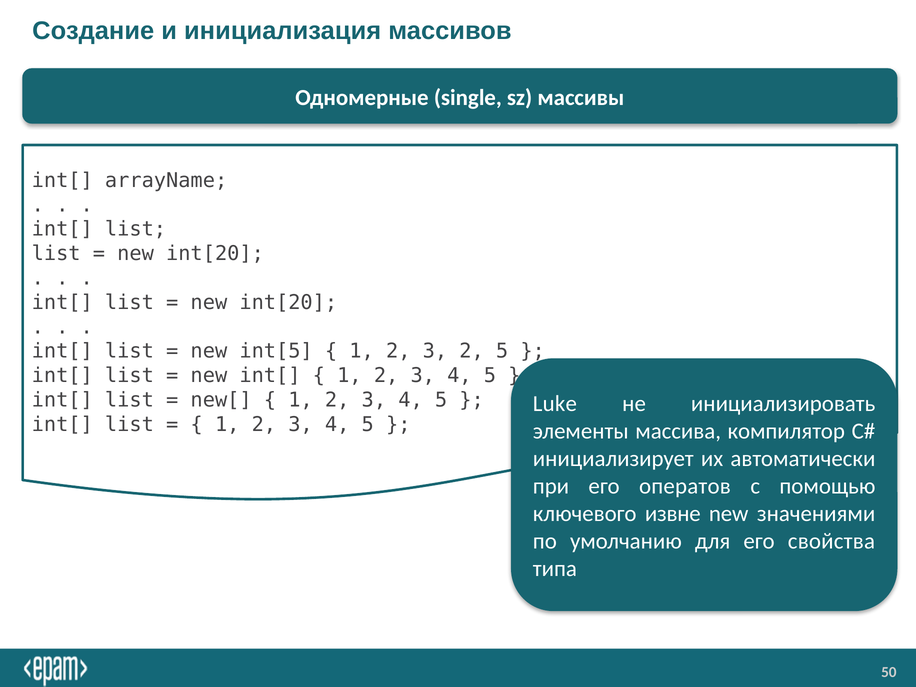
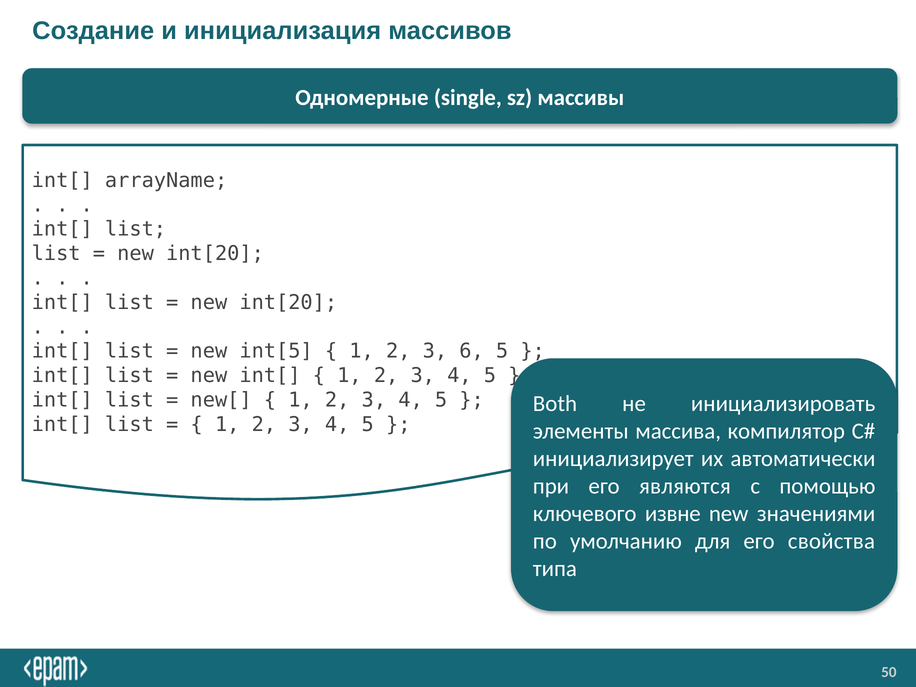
3 2: 2 -> 6
Luke: Luke -> Both
оператов: оператов -> являются
